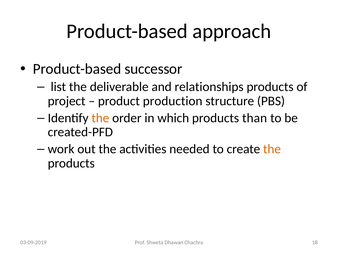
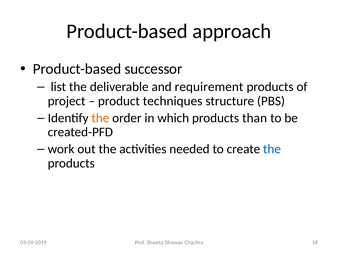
relationships: relationships -> requirement
production: production -> techniques
the at (272, 149) colour: orange -> blue
